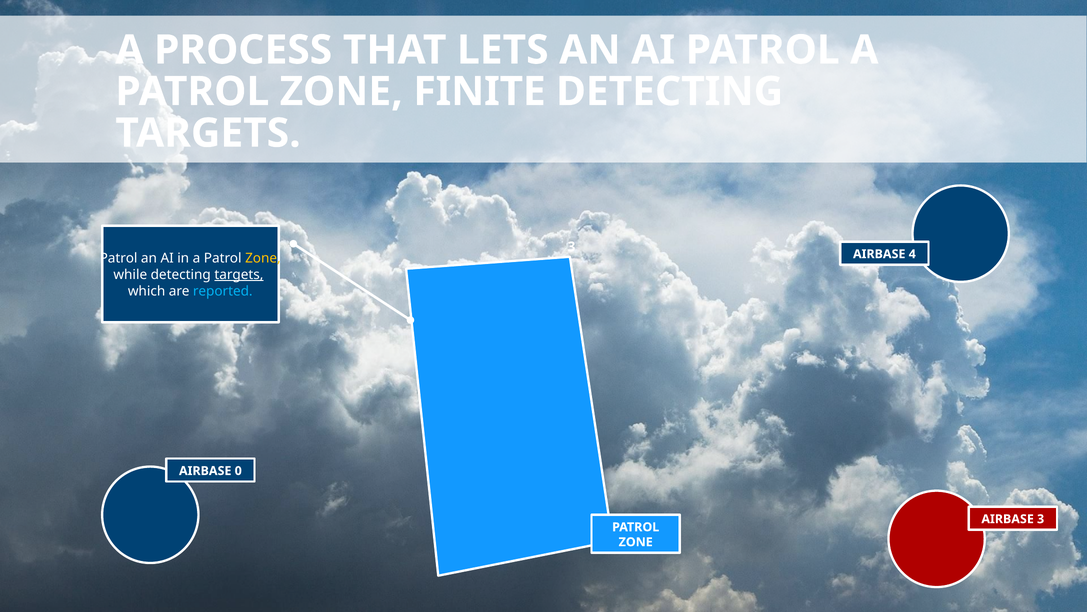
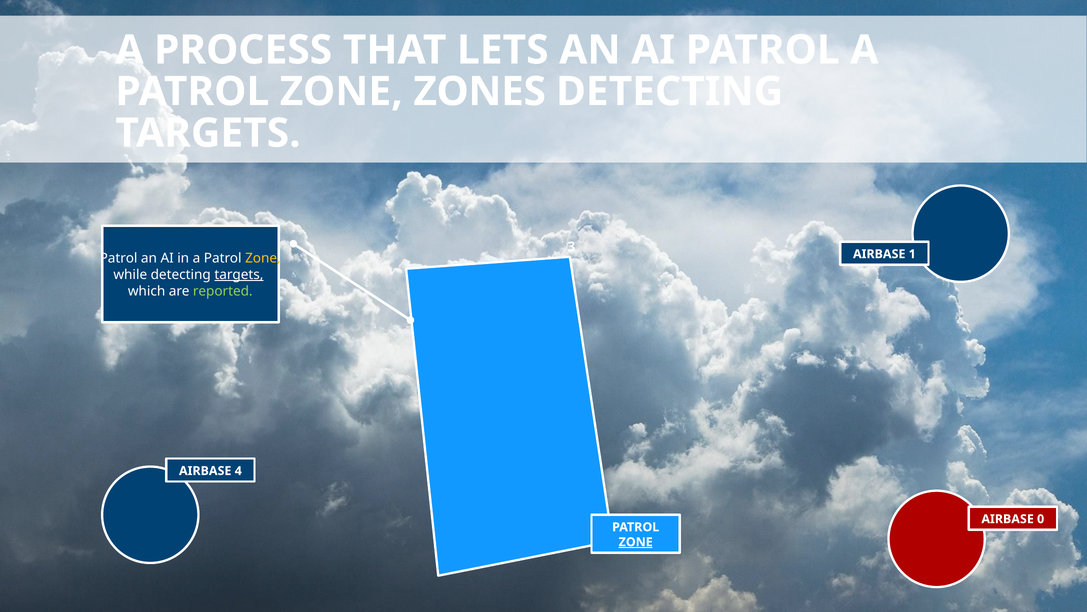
FINITE: FINITE -> ZONES
4: 4 -> 1
reported colour: light blue -> light green
0: 0 -> 4
AIRBASE 3: 3 -> 0
ZONE at (636, 542) underline: none -> present
